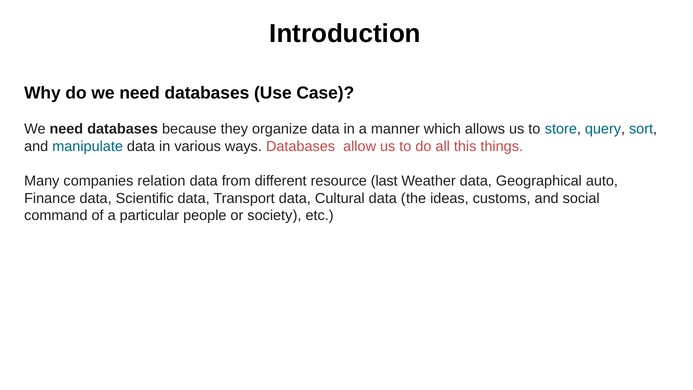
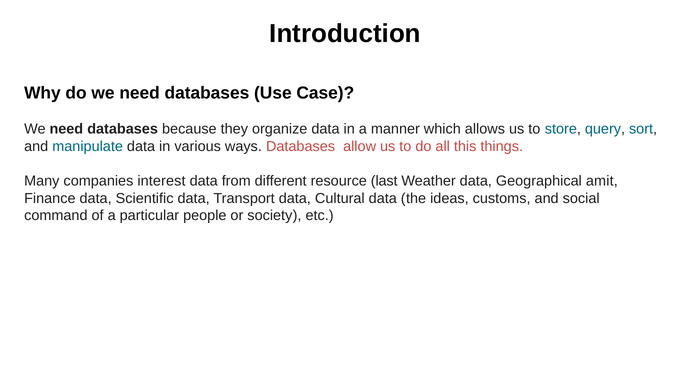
relation: relation -> interest
auto: auto -> amit
